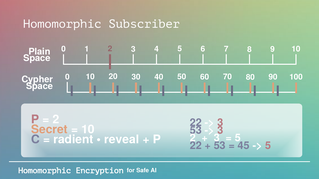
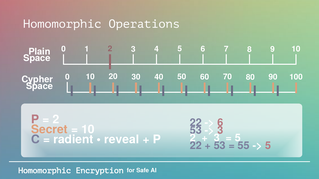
Subscriber: Subscriber -> Operations
3 at (220, 123): 3 -> 6
45: 45 -> 55
